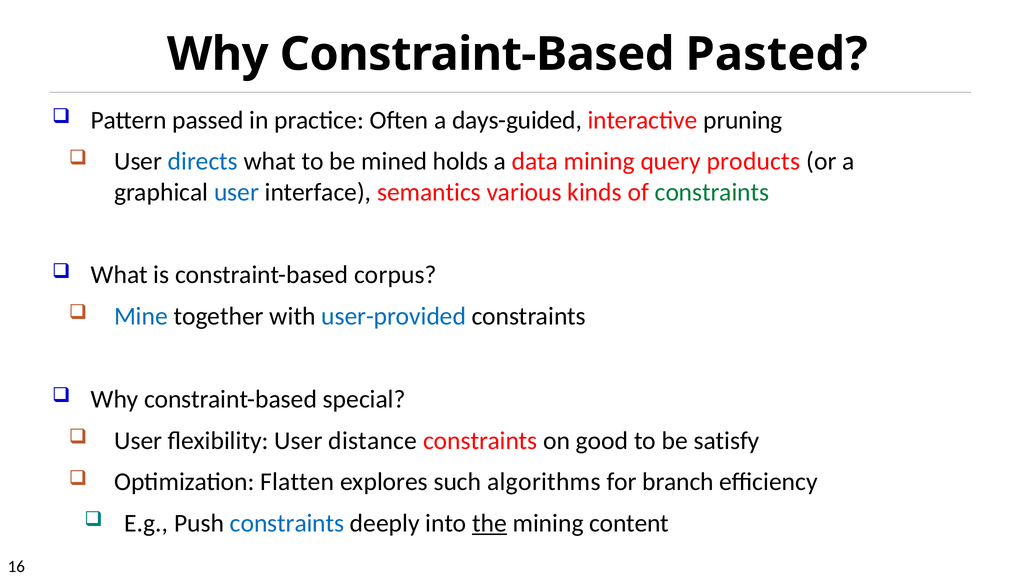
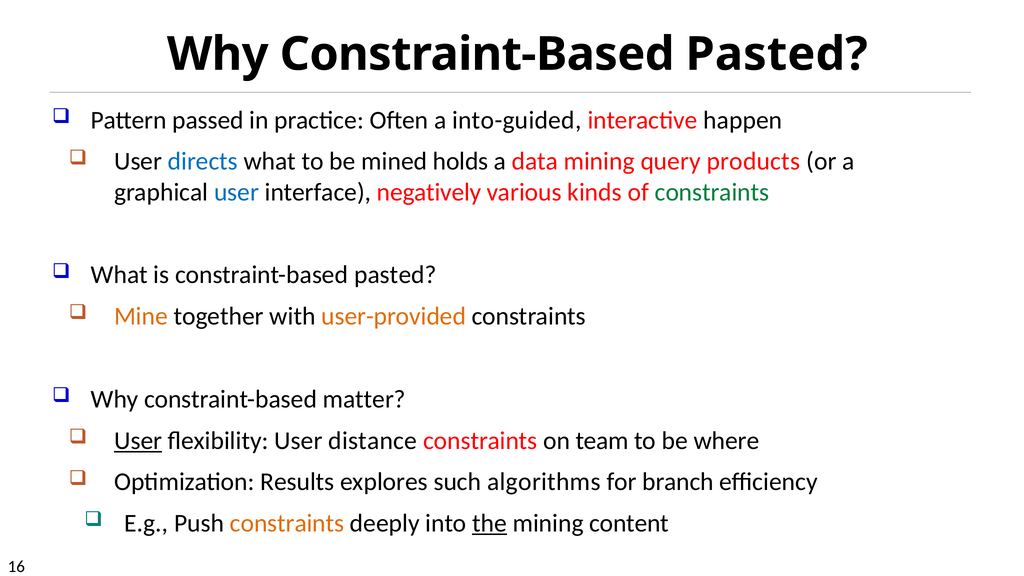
days-guided: days-guided -> into-guided
pruning: pruning -> happen
semantics: semantics -> negatively
is constraint-based corpus: corpus -> pasted
Mine colour: blue -> orange
user-provided colour: blue -> orange
special: special -> matter
User at (138, 441) underline: none -> present
good: good -> team
satisfy: satisfy -> where
Flatten: Flatten -> Results
constraints at (287, 523) colour: blue -> orange
